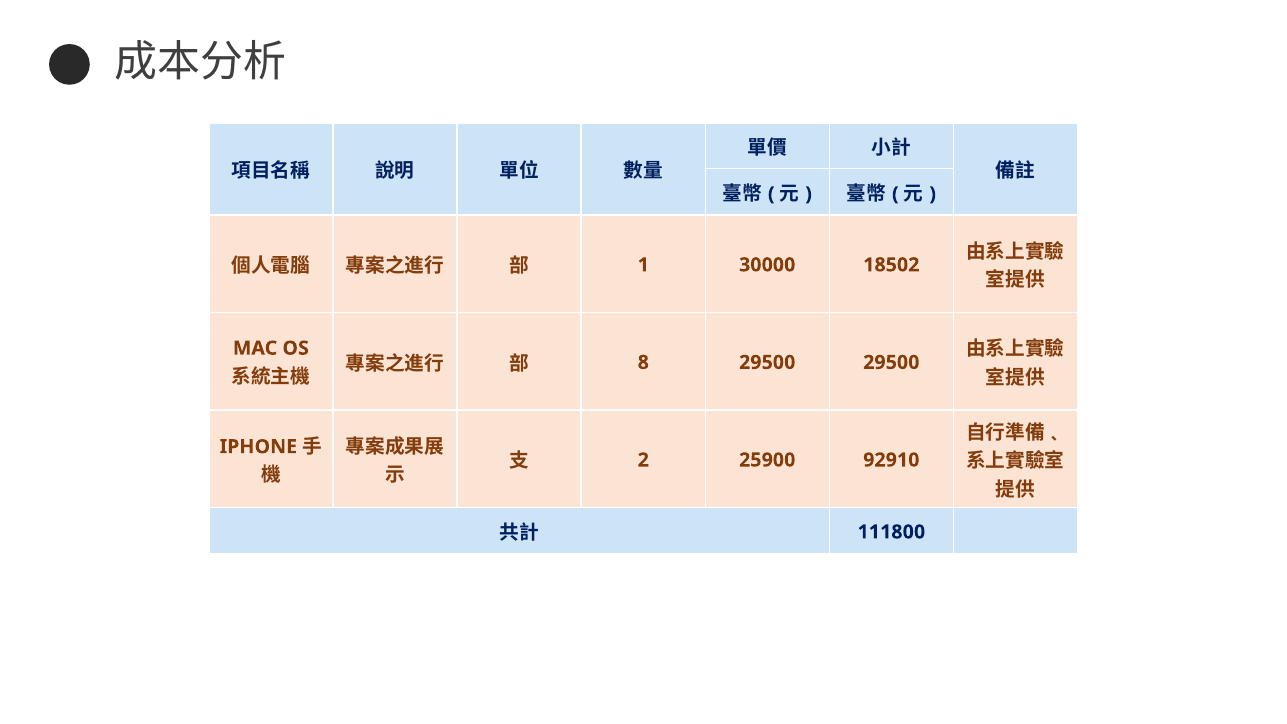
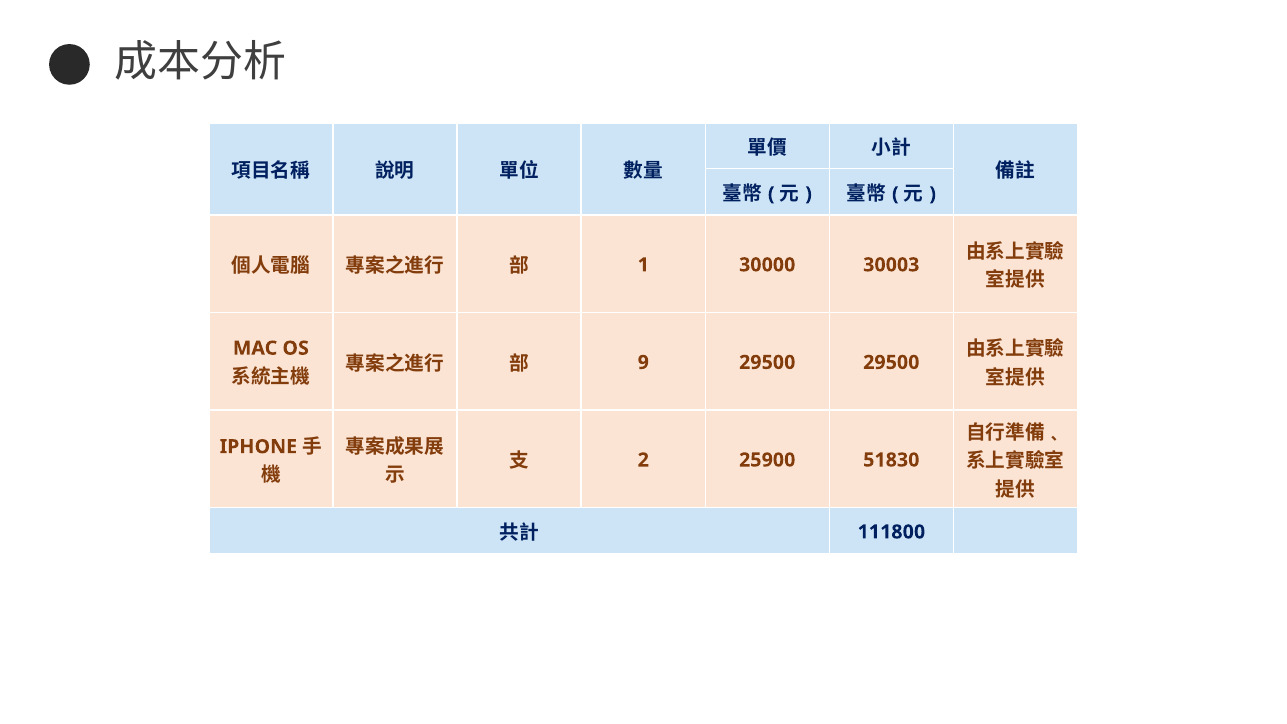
18502: 18502 -> 30003
8: 8 -> 9
92910: 92910 -> 51830
